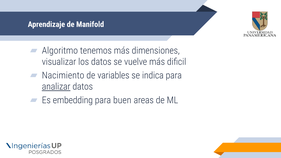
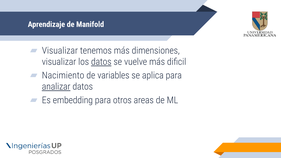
Algoritmo at (60, 51): Algoritmo -> Visualizar
datos at (101, 62) underline: none -> present
indica: indica -> aplica
buen: buen -> otros
